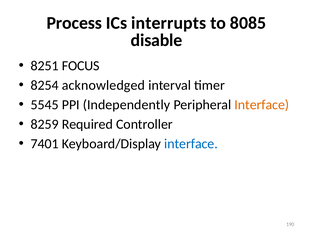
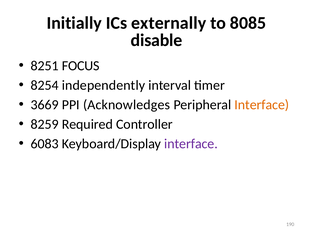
Process: Process -> Initially
interrupts: interrupts -> externally
acknowledged: acknowledged -> independently
5545: 5545 -> 3669
Independently: Independently -> Acknowledges
7401: 7401 -> 6083
interface at (191, 144) colour: blue -> purple
